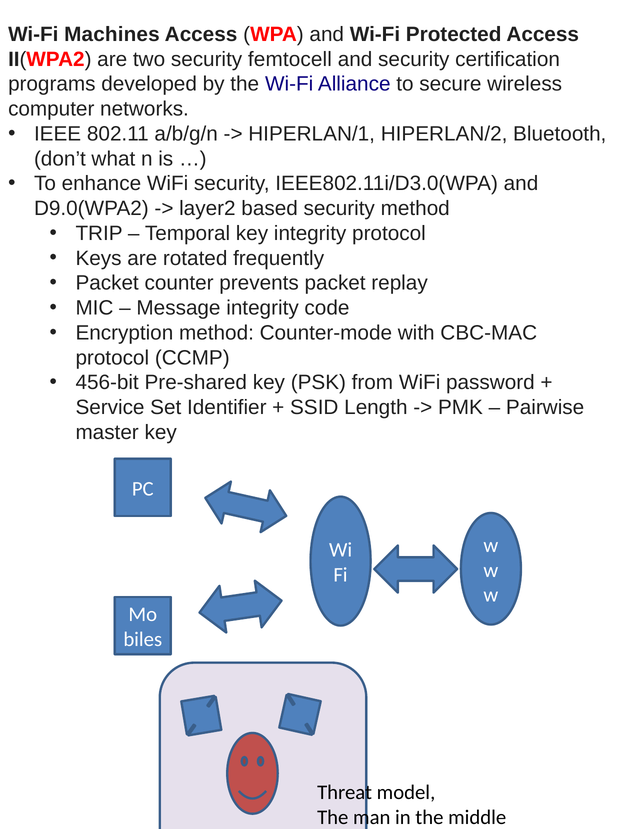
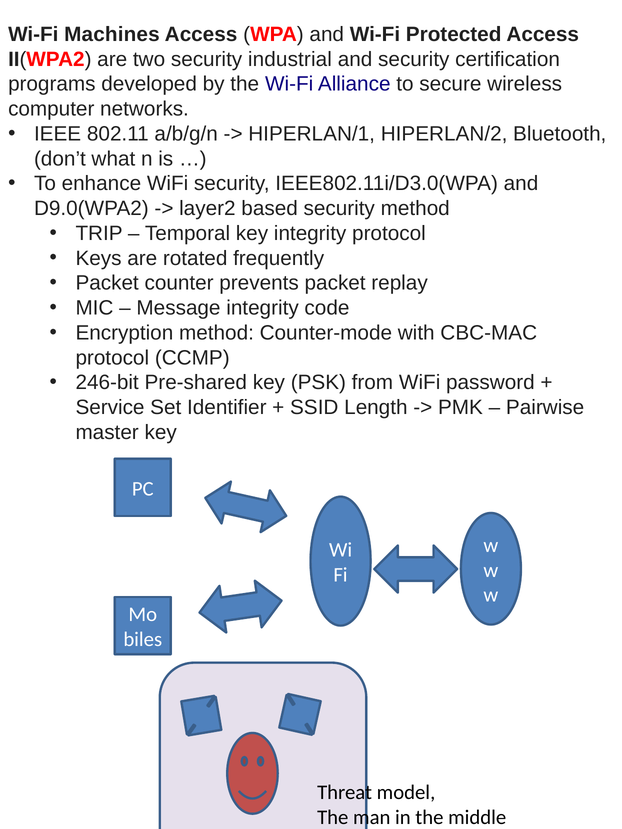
femtocell: femtocell -> industrial
456-bit: 456-bit -> 246-bit
